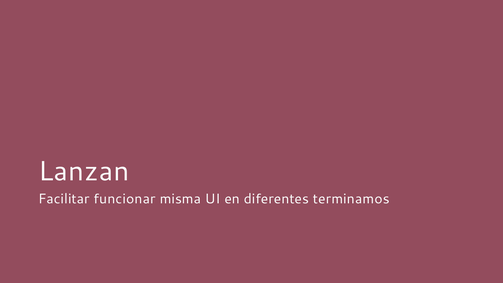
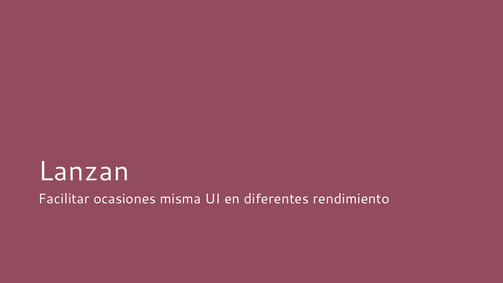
funcionar: funcionar -> ocasiones
terminamos: terminamos -> rendimiento
